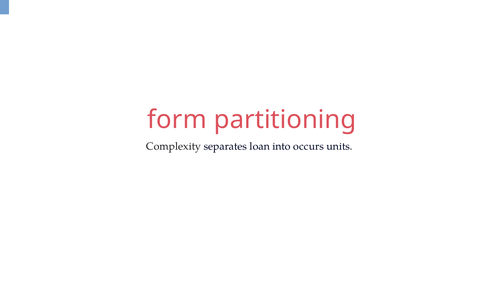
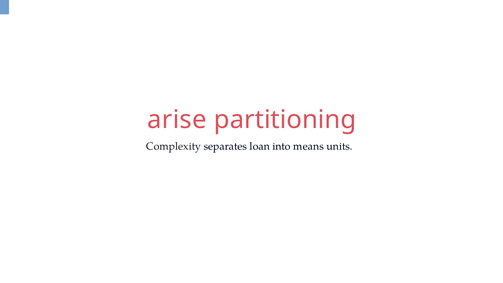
form: form -> arise
occurs: occurs -> means
